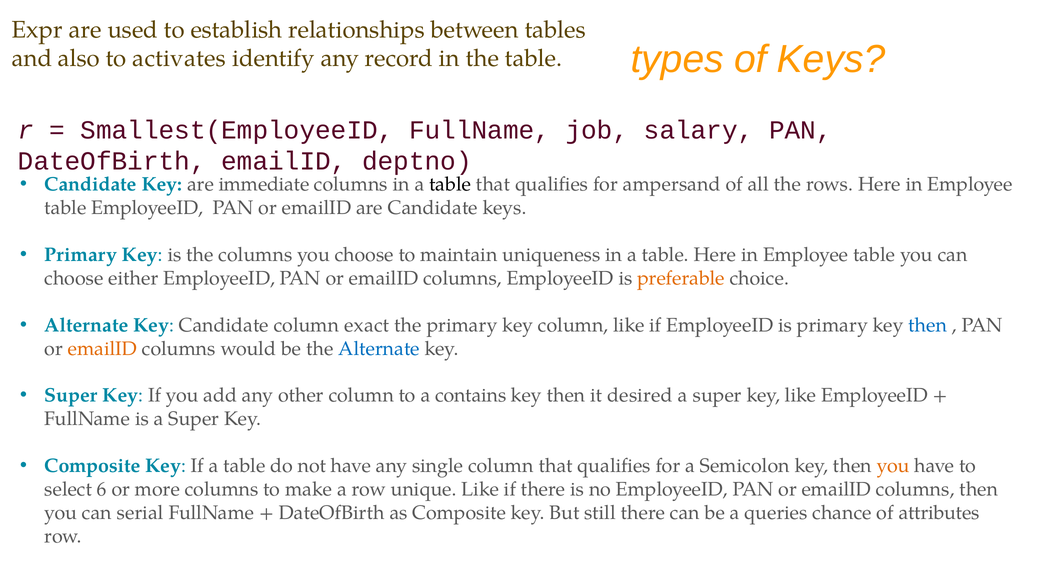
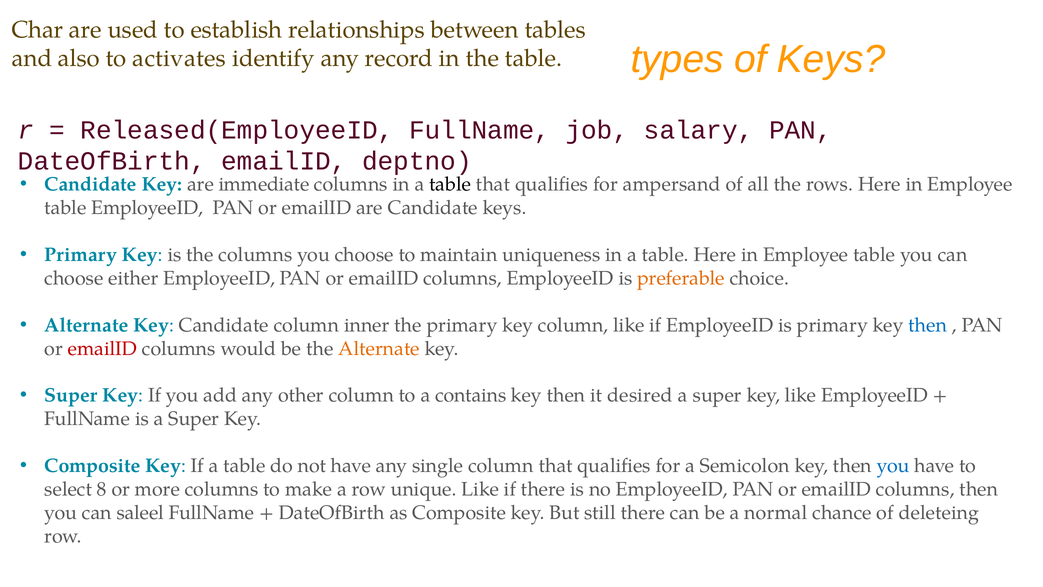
Expr: Expr -> Char
Smallest(EmployeeID: Smallest(EmployeeID -> Released(EmployeeID
exact: exact -> inner
emailID at (102, 348) colour: orange -> red
Alternate at (379, 348) colour: blue -> orange
you at (893, 466) colour: orange -> blue
6: 6 -> 8
serial: serial -> saleel
queries: queries -> normal
attributes: attributes -> deleteing
